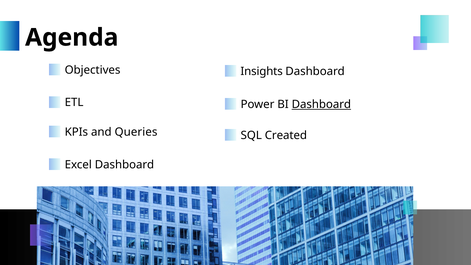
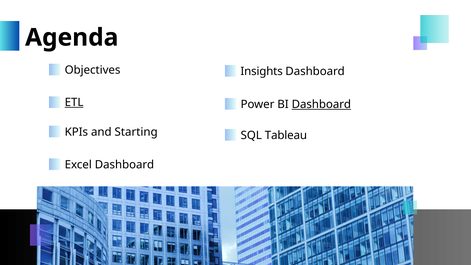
ETL underline: none -> present
Queries: Queries -> Starting
Created: Created -> Tableau
